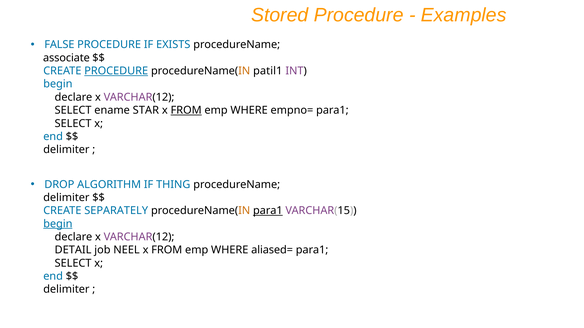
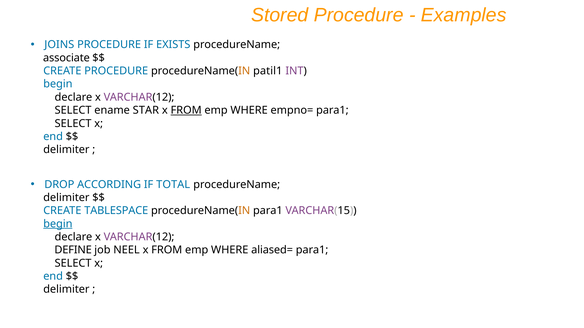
FALSE: FALSE -> JOINS
PROCEDURE at (116, 71) underline: present -> none
ALGORITHM: ALGORITHM -> ACCORDING
THING: THING -> TOTAL
SEPARATELY: SEPARATELY -> TABLESPACE
para1 at (268, 211) underline: present -> none
DETAIL: DETAIL -> DEFINE
